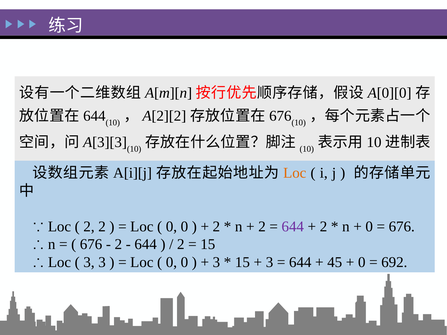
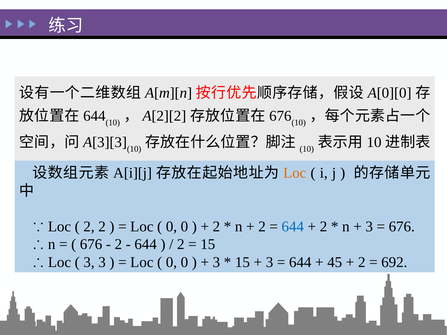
644 at (293, 227) colour: purple -> blue
0 at (369, 227): 0 -> 3
0 at (362, 262): 0 -> 2
